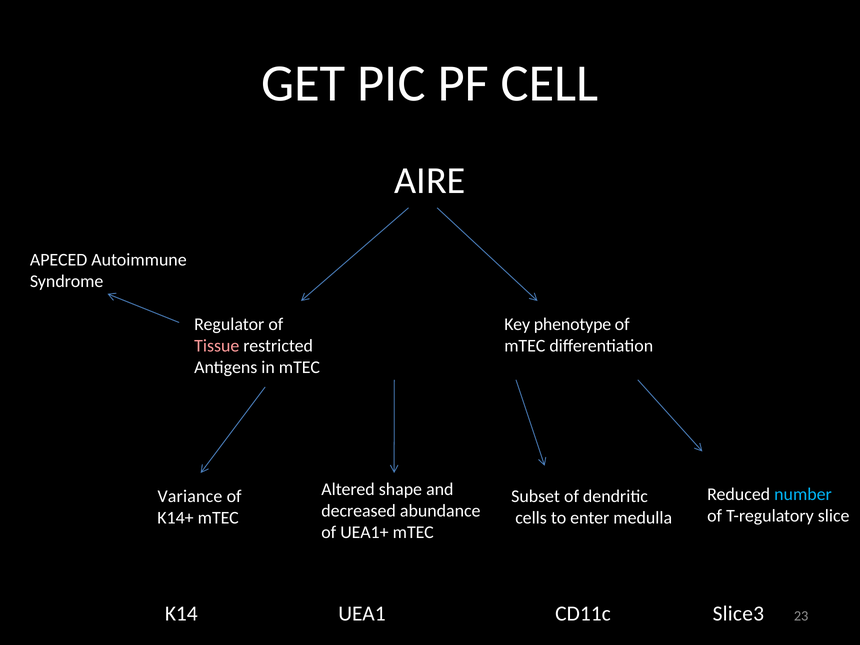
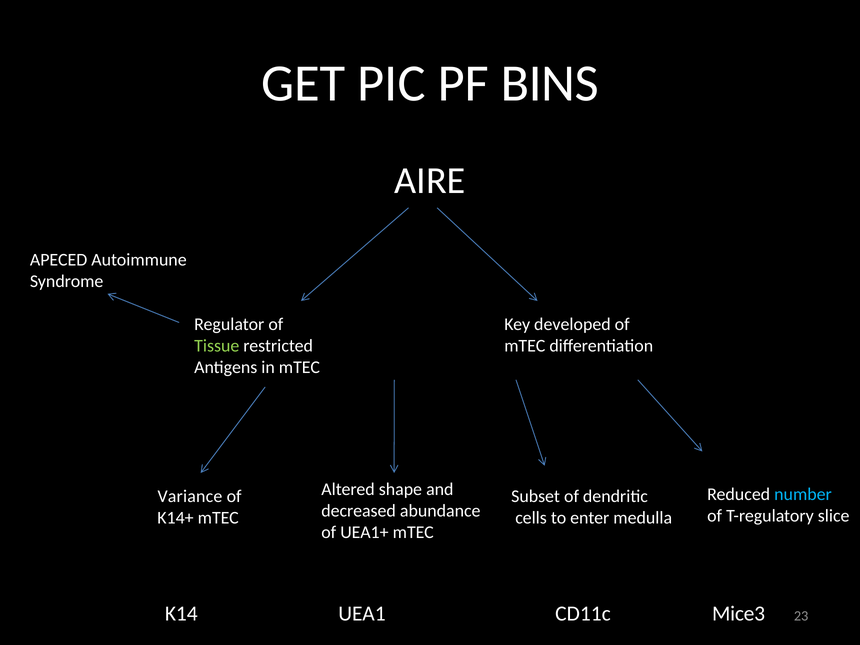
CELL: CELL -> BINS
phenotype: phenotype -> developed
Tissue colour: pink -> light green
Slice3: Slice3 -> Mice3
